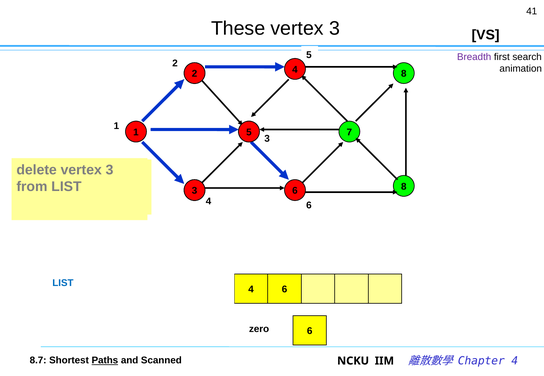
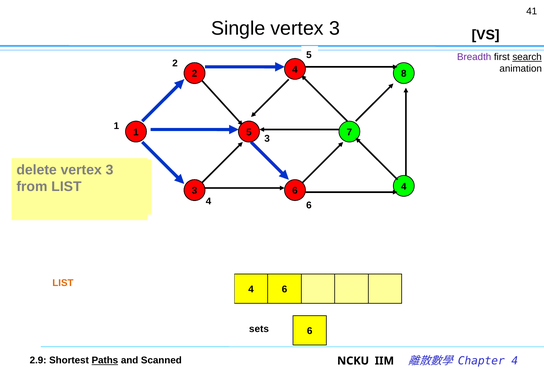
These: These -> Single
search underline: none -> present
8 at (404, 187): 8 -> 4
LIST at (63, 283) colour: blue -> orange
zero: zero -> sets
8.7: 8.7 -> 2.9
